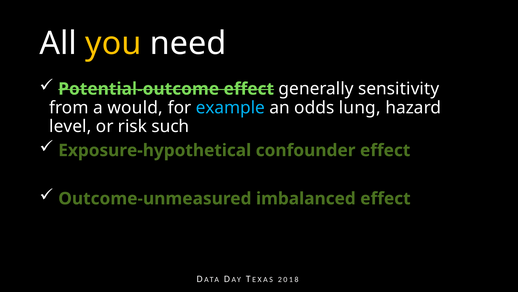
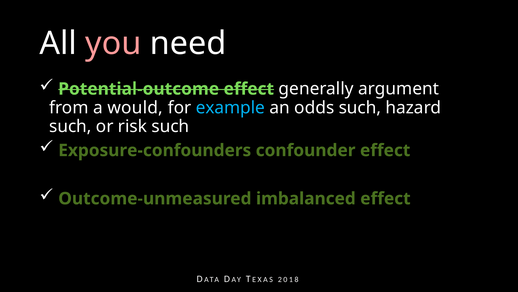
you colour: yellow -> pink
sensitivity: sensitivity -> argument
odds lung: lung -> such
level at (70, 126): level -> such
Exposure-hypothetical: Exposure-hypothetical -> Exposure-confounders
